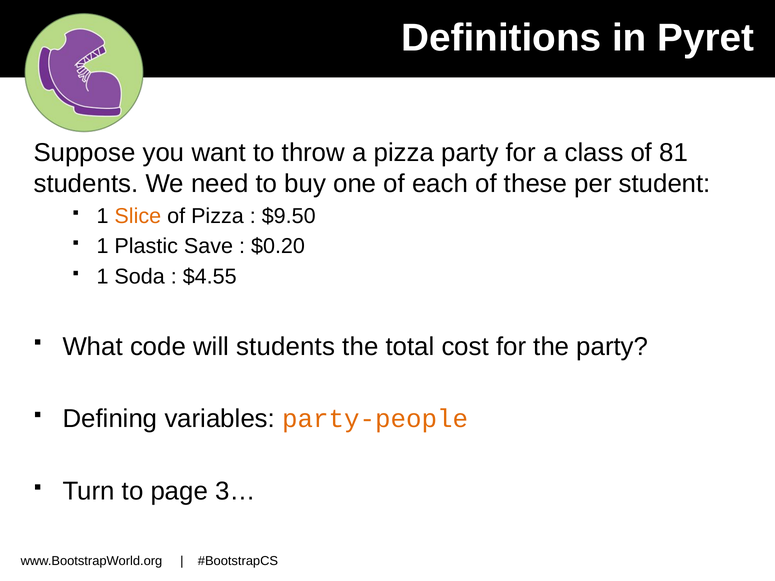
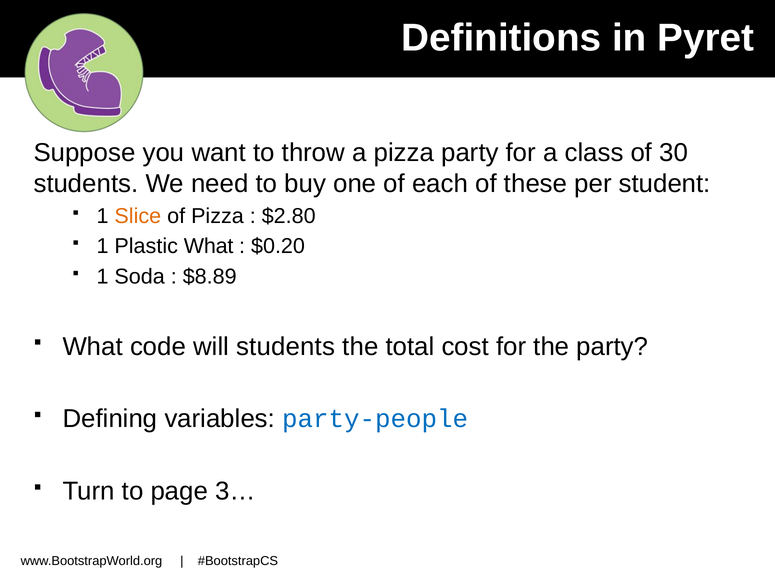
81: 81 -> 30
$9.50: $9.50 -> $2.80
Plastic Save: Save -> What
$4.55: $4.55 -> $8.89
party-people colour: orange -> blue
